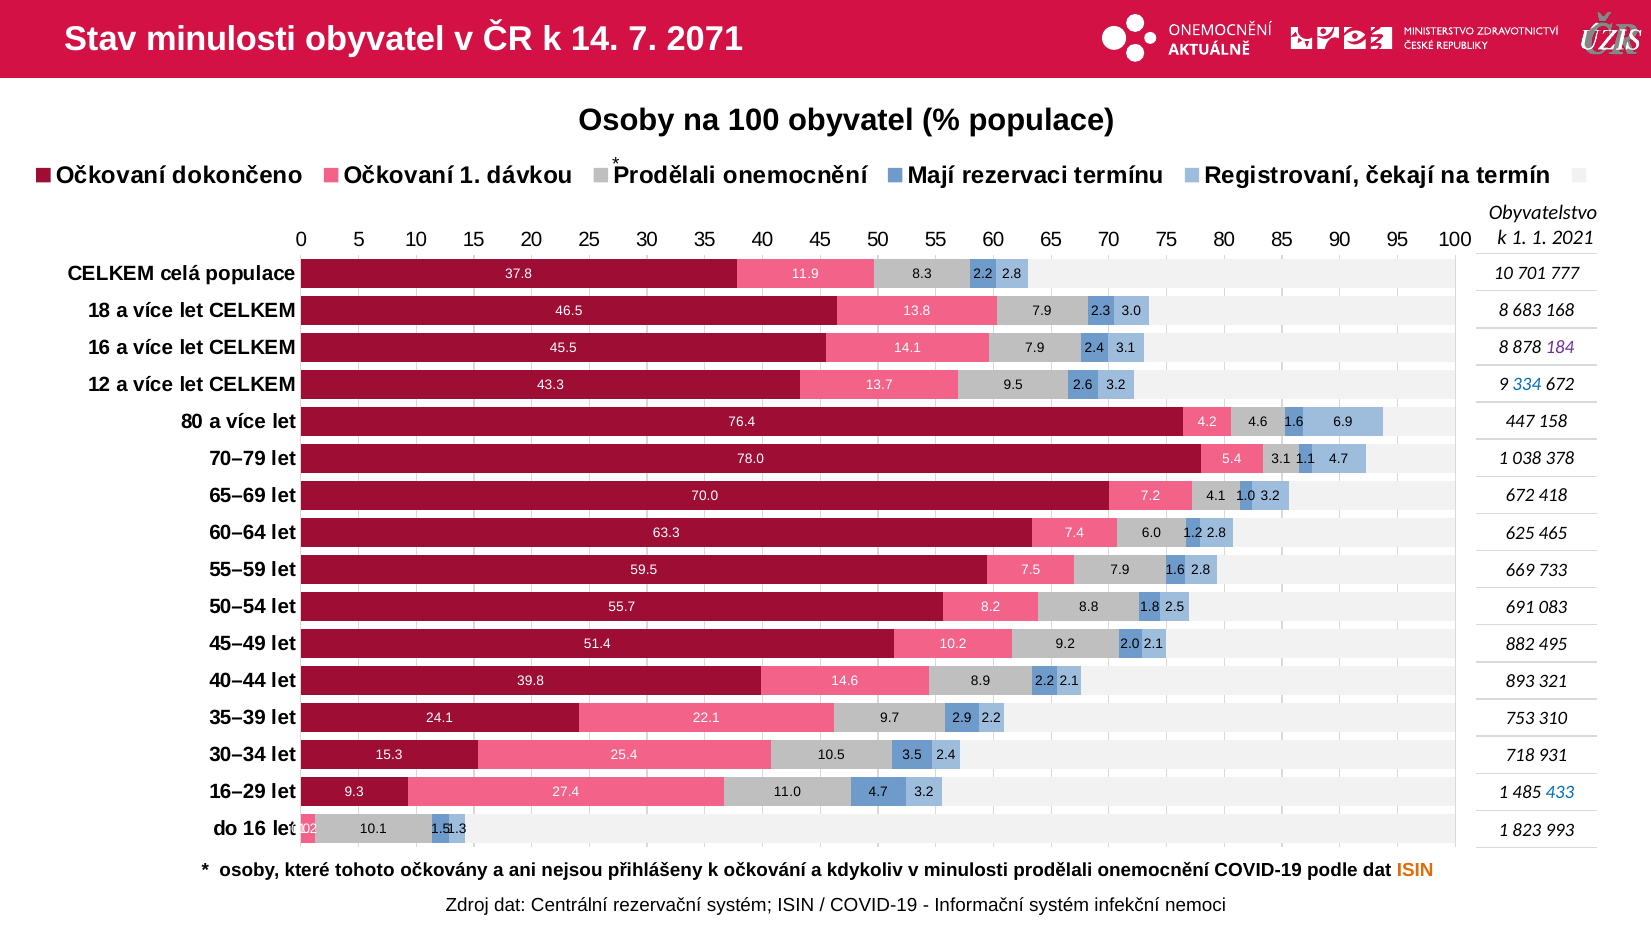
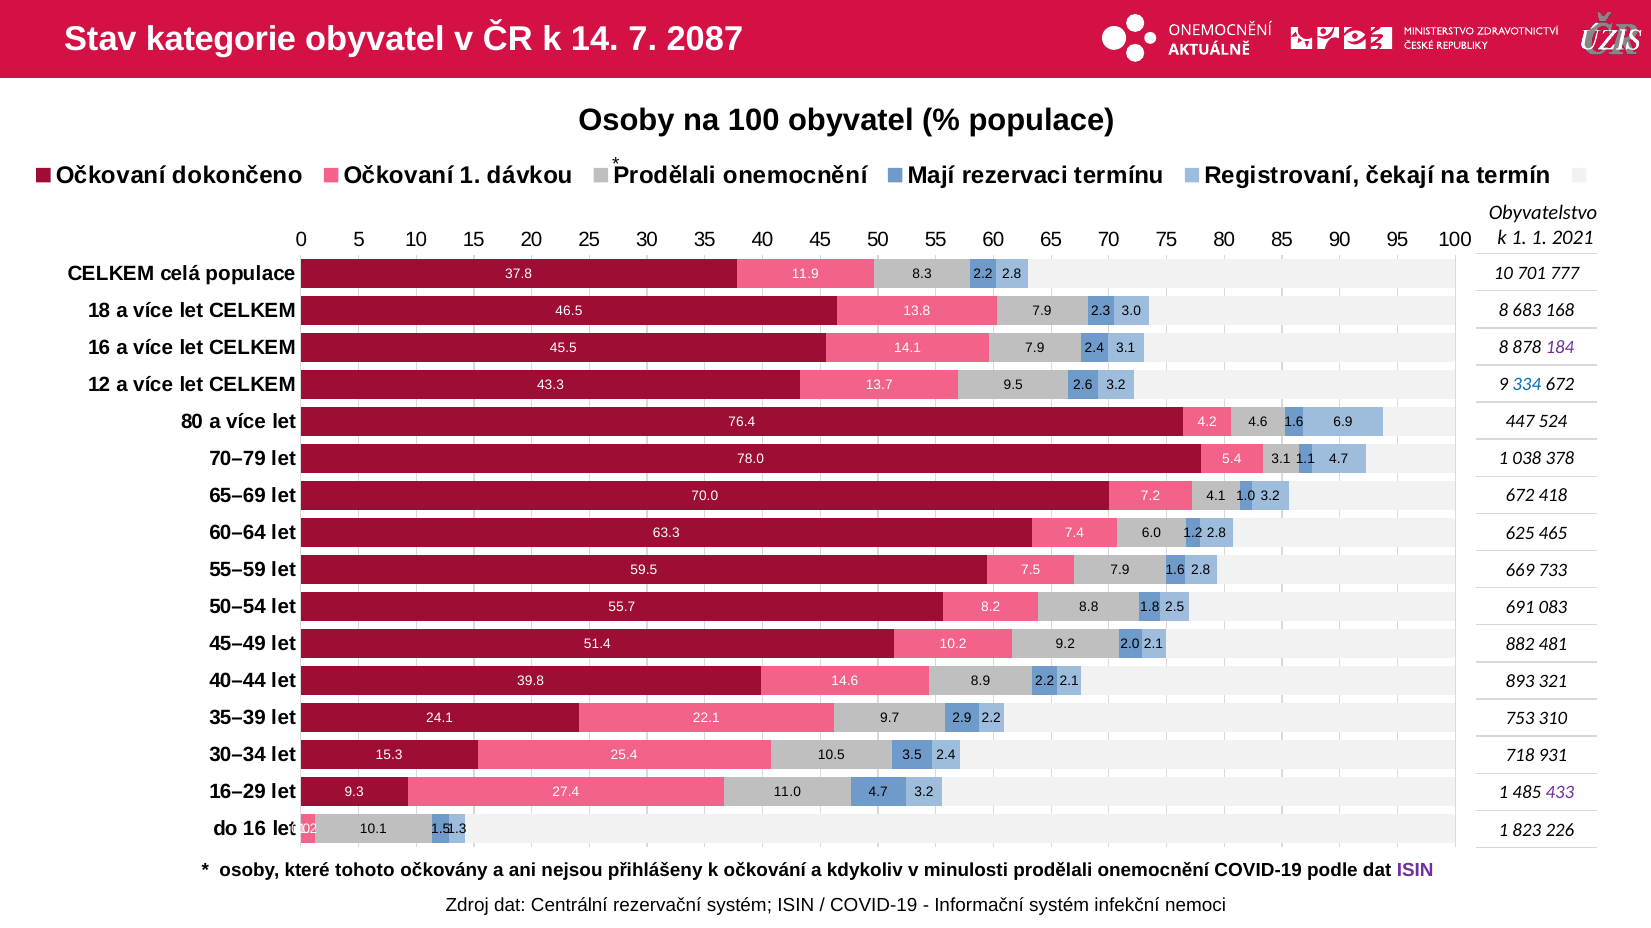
Stav minulosti: minulosti -> kategorie
2071: 2071 -> 2087
158: 158 -> 524
495: 495 -> 481
433 colour: blue -> purple
993: 993 -> 226
ISIN at (1415, 871) colour: orange -> purple
